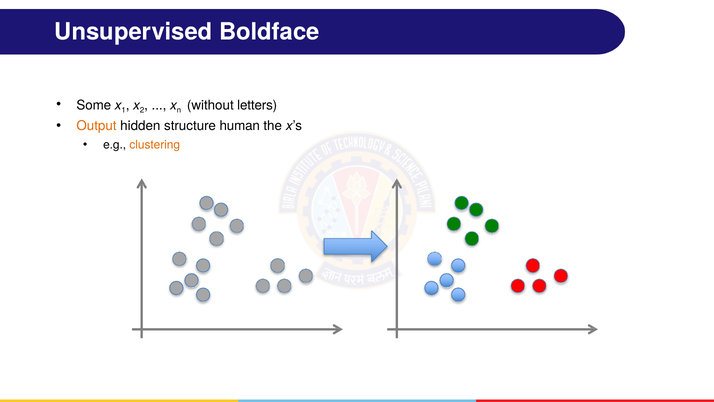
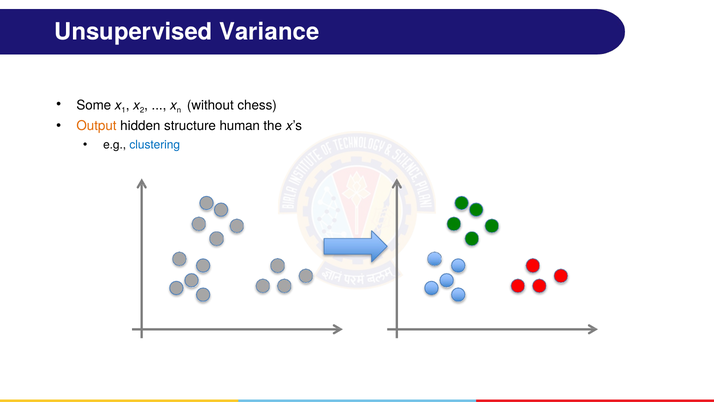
Boldface: Boldface -> Variance
letters: letters -> chess
clustering colour: orange -> blue
